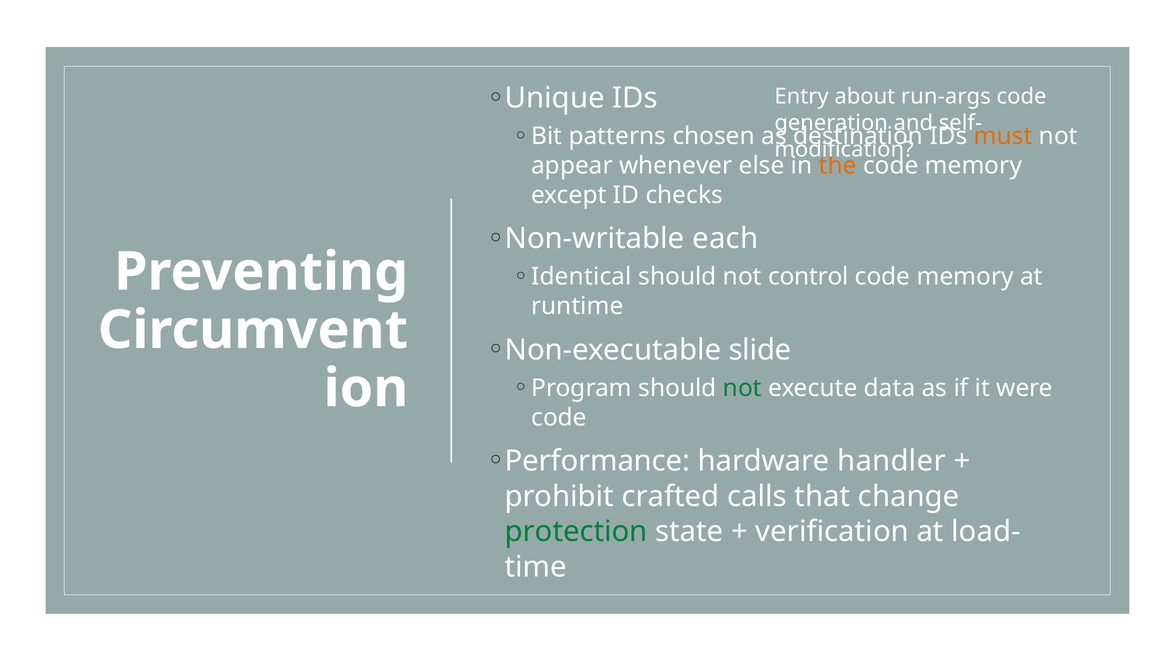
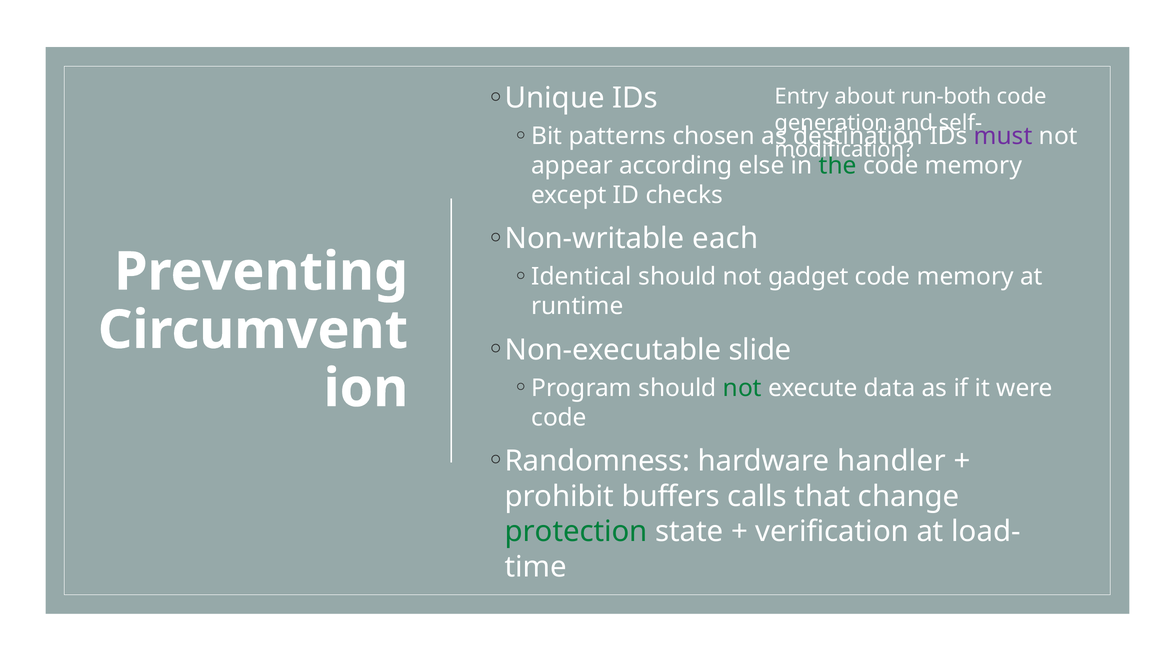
run-args: run-args -> run-both
must colour: orange -> purple
whenever: whenever -> according
the colour: orange -> green
control: control -> gadget
Performance: Performance -> Randomness
crafted: crafted -> buffers
